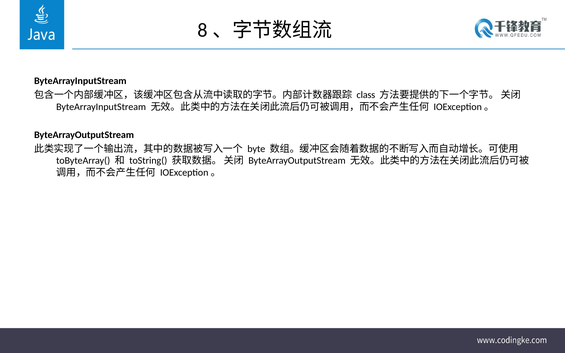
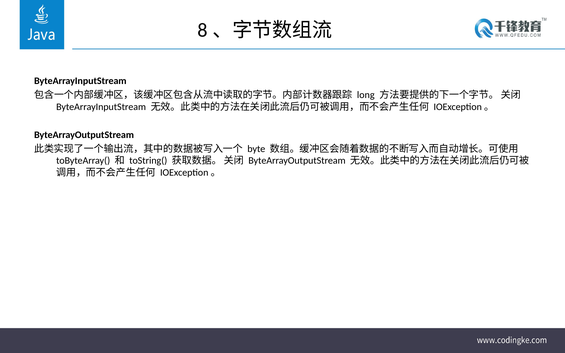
class: class -> long
